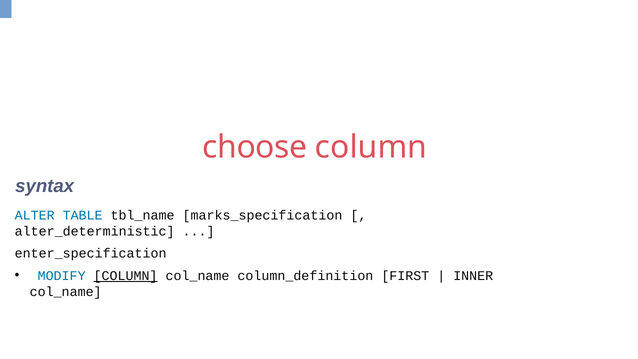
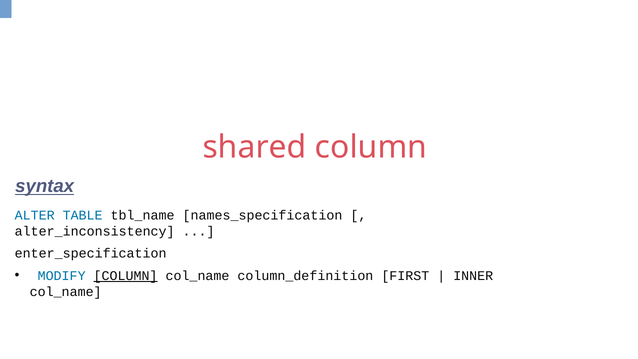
choose: choose -> shared
syntax underline: none -> present
marks_specification: marks_specification -> names_specification
alter_deterministic: alter_deterministic -> alter_inconsistency
